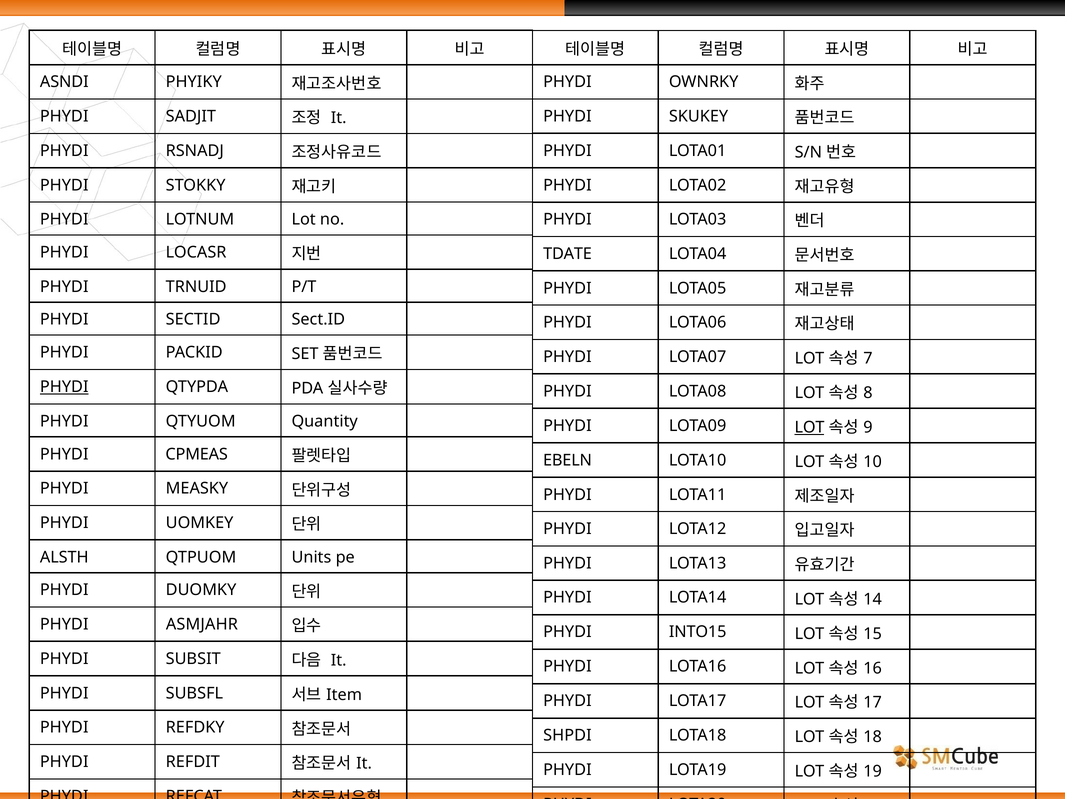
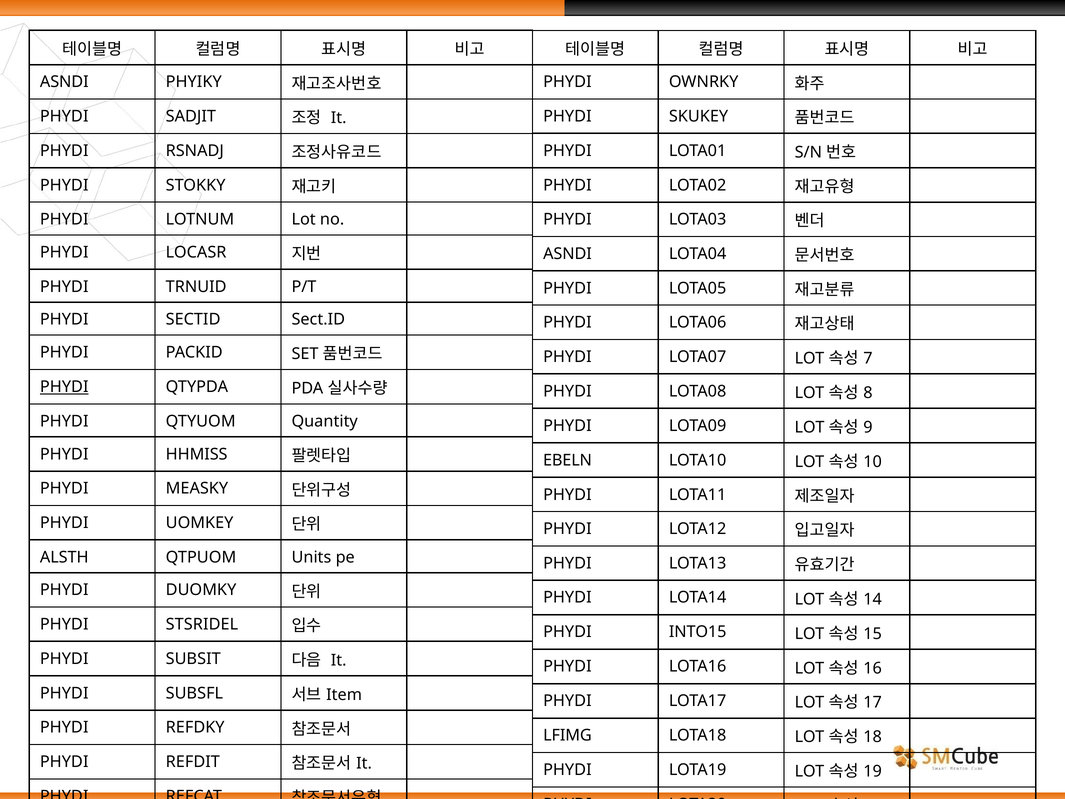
TDATE at (568, 254): TDATE -> ASNDI
LOT at (810, 427) underline: present -> none
CPMEAS: CPMEAS -> HHMISS
ASMJAHR: ASMJAHR -> STSRIDEL
SHPDI: SHPDI -> LFIMG
